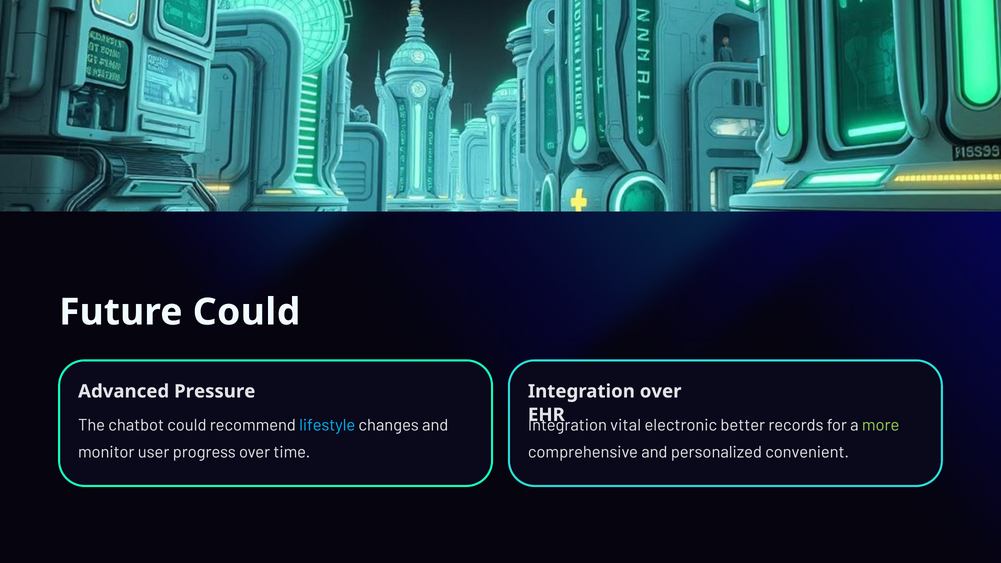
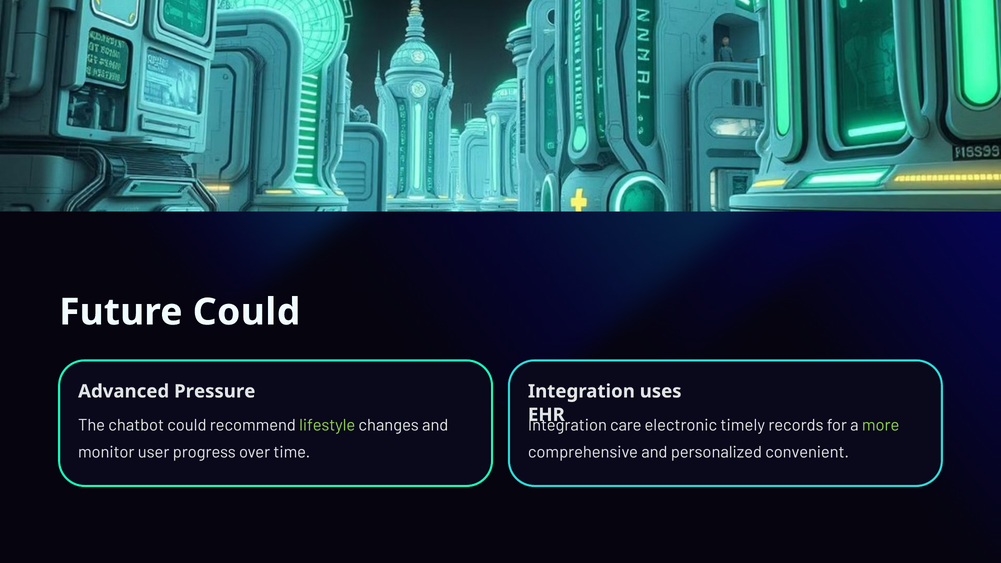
Integration over: over -> uses
lifestyle colour: light blue -> light green
vital: vital -> care
better: better -> timely
